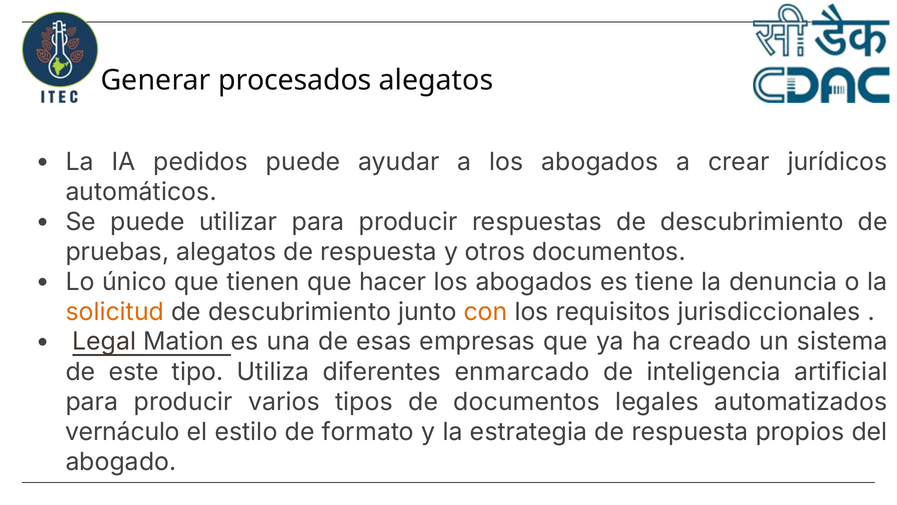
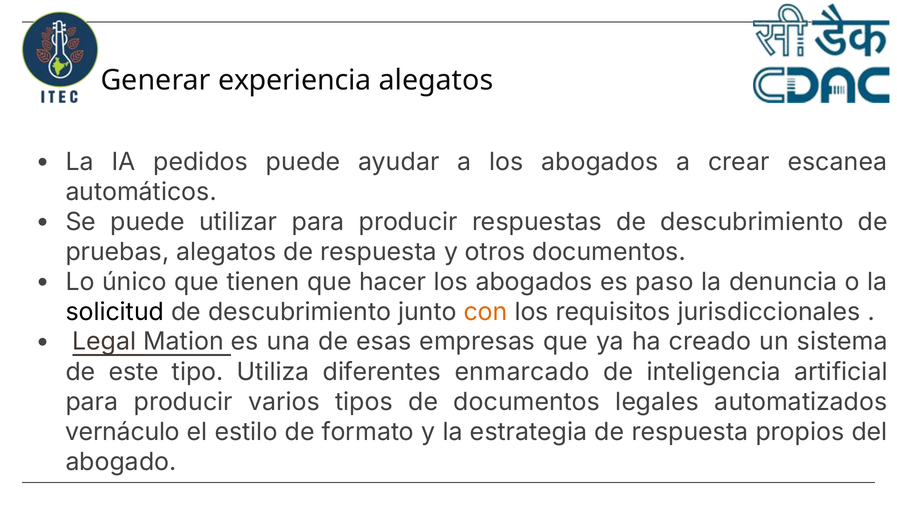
procesados: procesados -> experiencia
jurídicos: jurídicos -> escanea
tiene: tiene -> paso
solicitud colour: orange -> black
